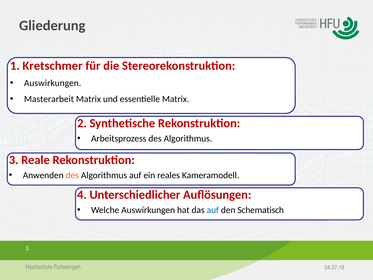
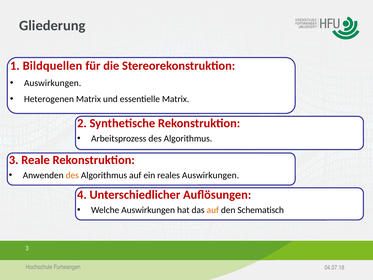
Kretschmer: Kretschmer -> Bildquellen
Masterarbeit: Masterarbeit -> Heterogenen
reales Kameramodell: Kameramodell -> Auswirkungen
auf at (213, 210) colour: blue -> orange
